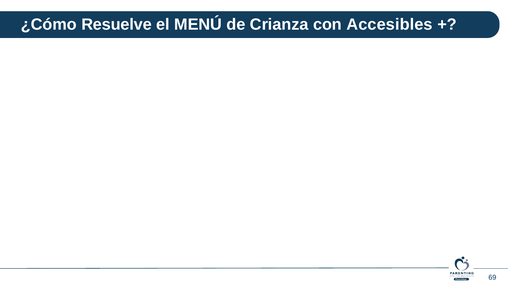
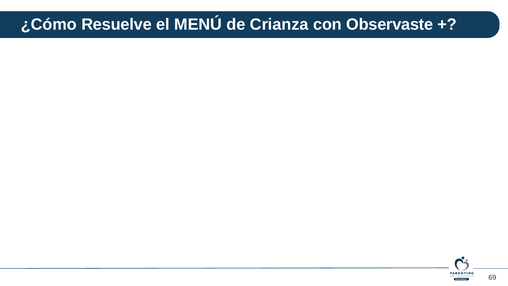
Accesibles: Accesibles -> Observaste
